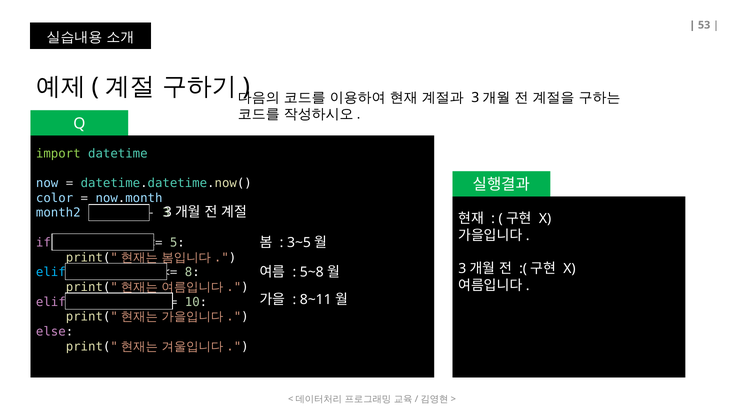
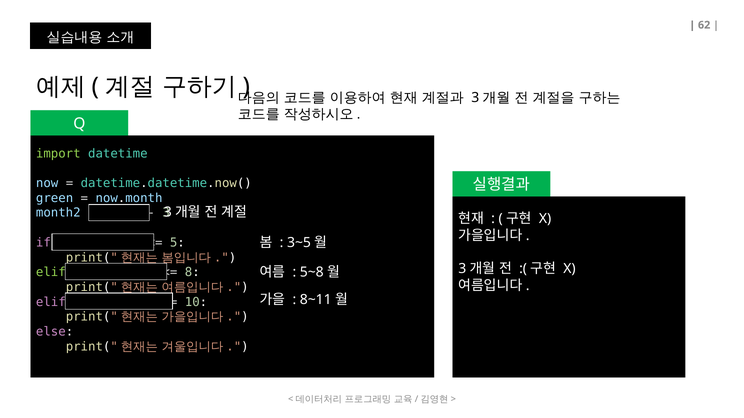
53: 53 -> 62
color: color -> green
elif at (51, 273) colour: light blue -> light green
